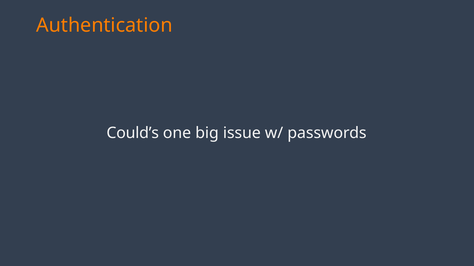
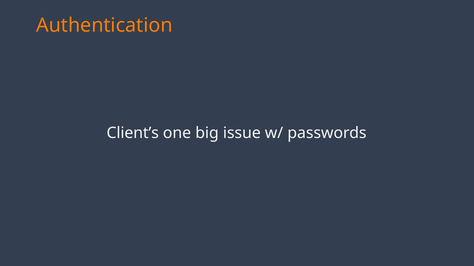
Could’s: Could’s -> Client’s
